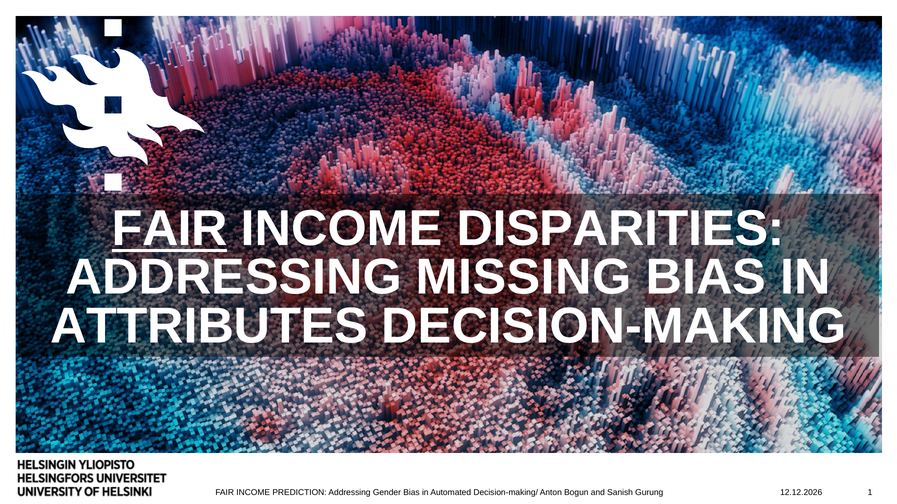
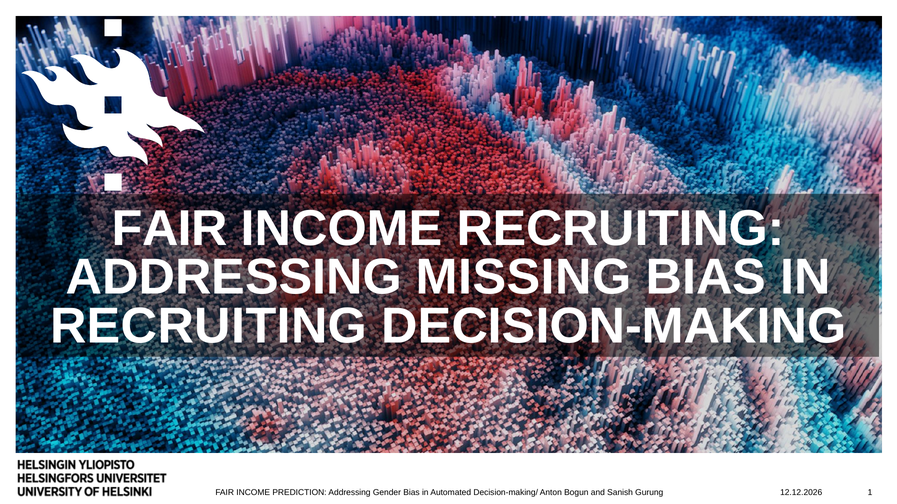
FAIR at (170, 229) underline: present -> none
INCOME DISPARITIES: DISPARITIES -> RECRUITING
ATTRIBUTES at (209, 326): ATTRIBUTES -> RECRUITING
